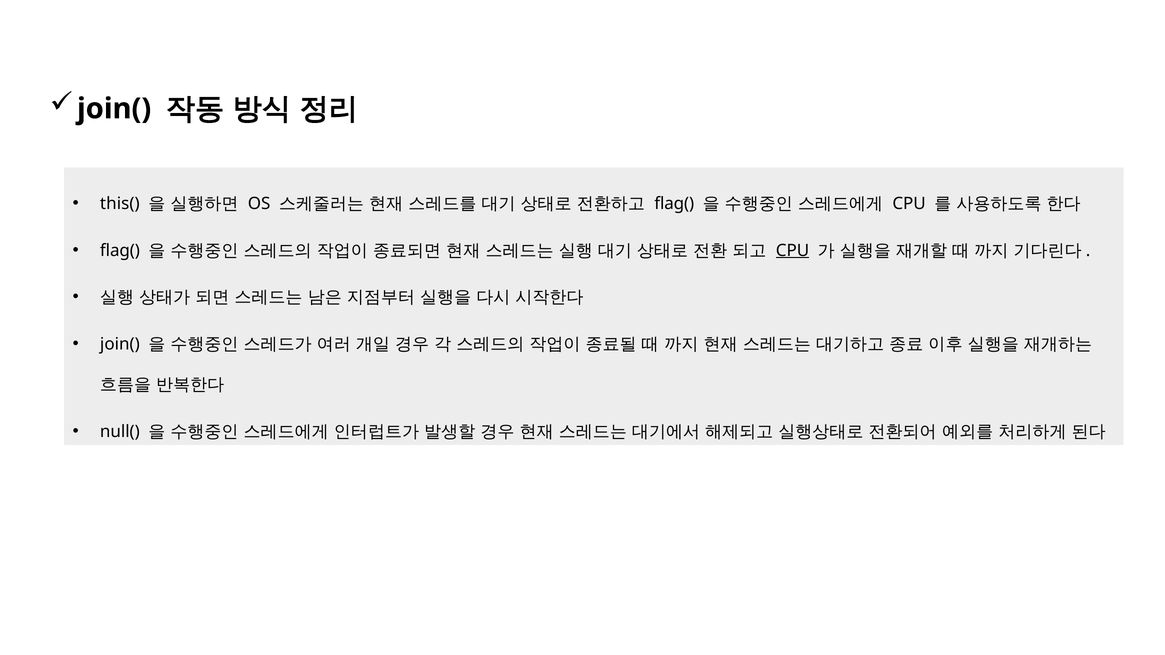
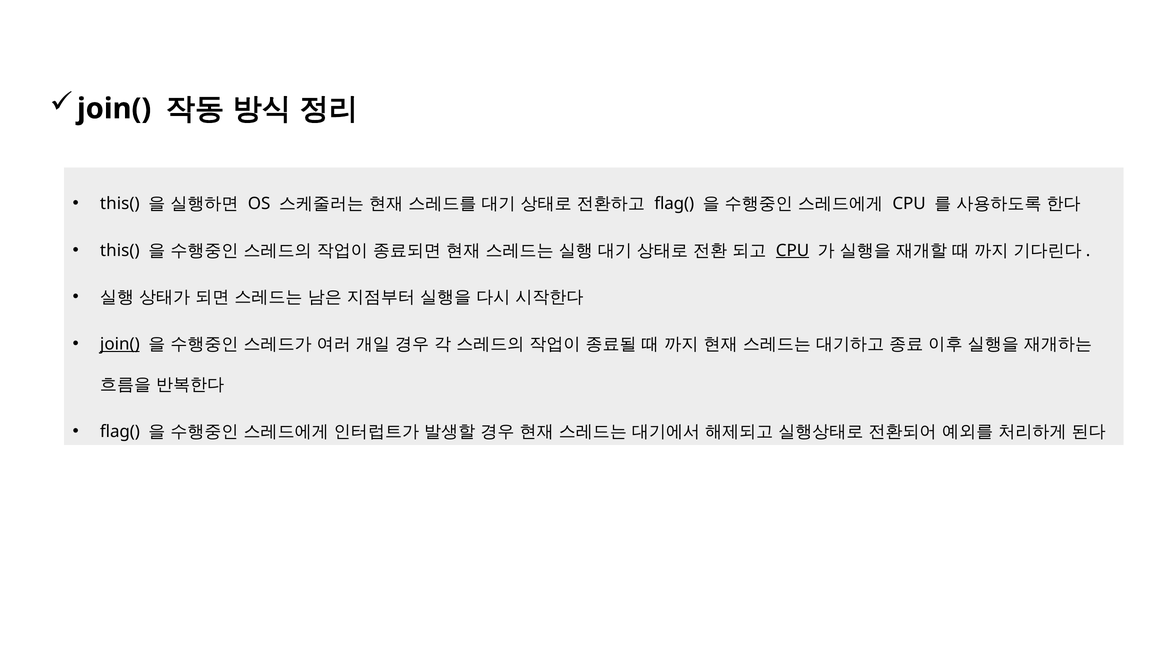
flag( at (120, 251): flag( -> this(
join( at (120, 344) underline: none -> present
null( at (120, 432): null( -> flag(
